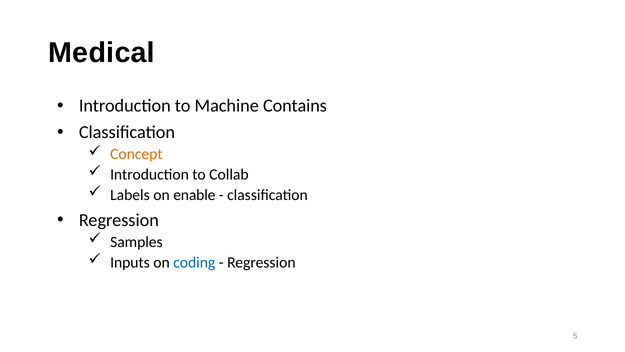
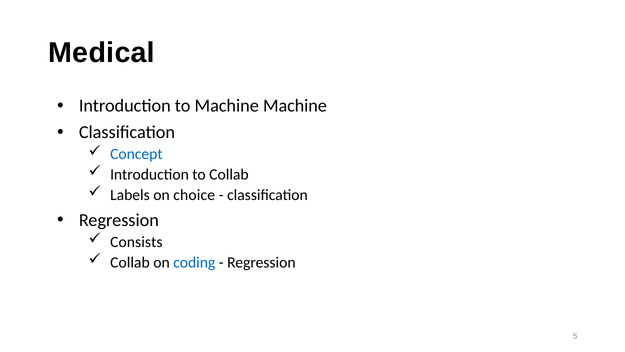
Machine Contains: Contains -> Machine
Concept colour: orange -> blue
enable: enable -> choice
Samples: Samples -> Consists
Inputs at (130, 262): Inputs -> Collab
